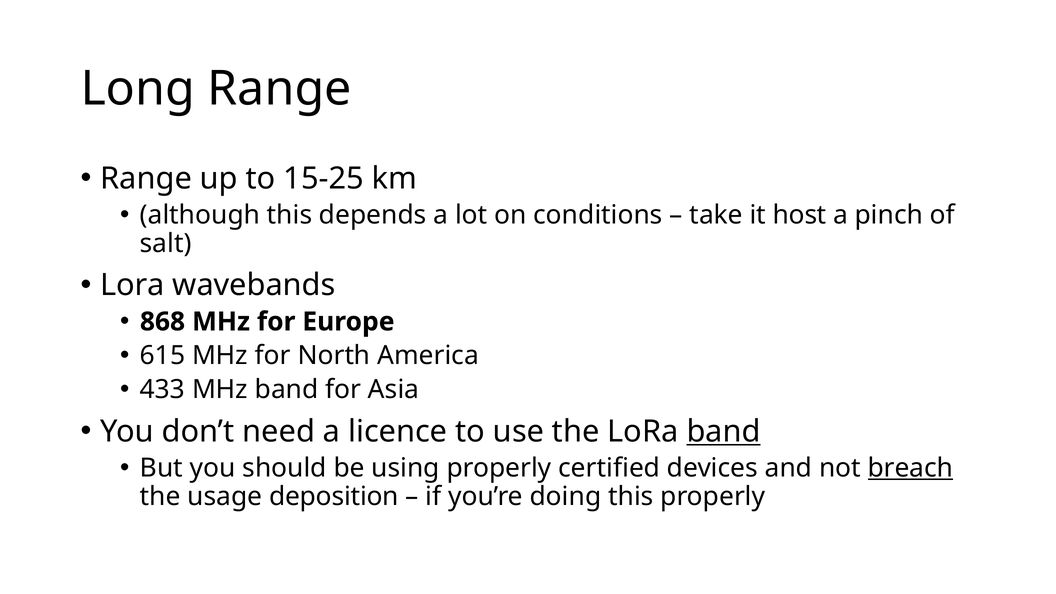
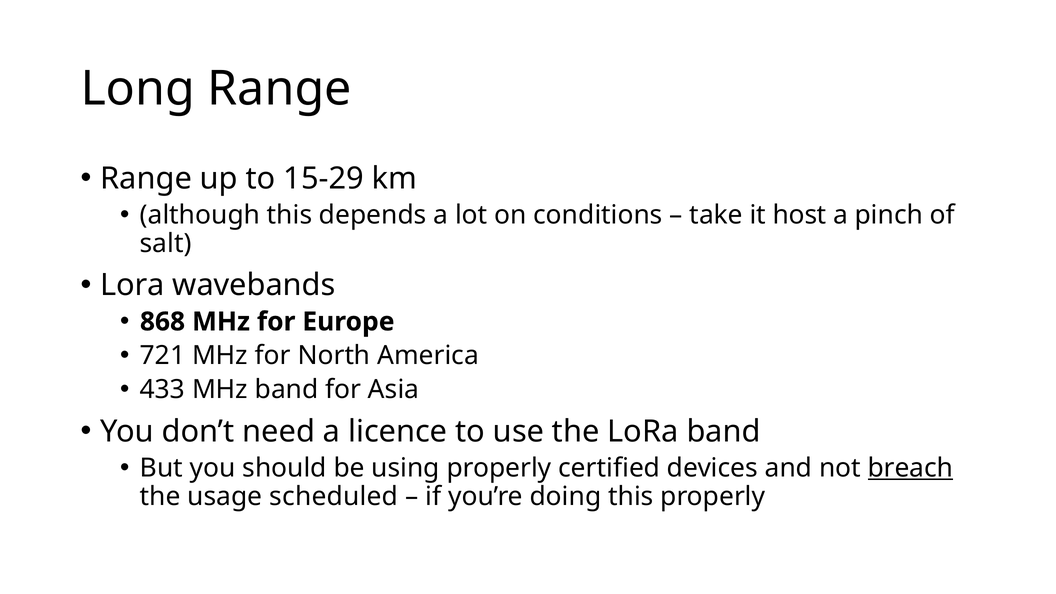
15-25: 15-25 -> 15-29
615: 615 -> 721
band at (724, 432) underline: present -> none
deposition: deposition -> scheduled
